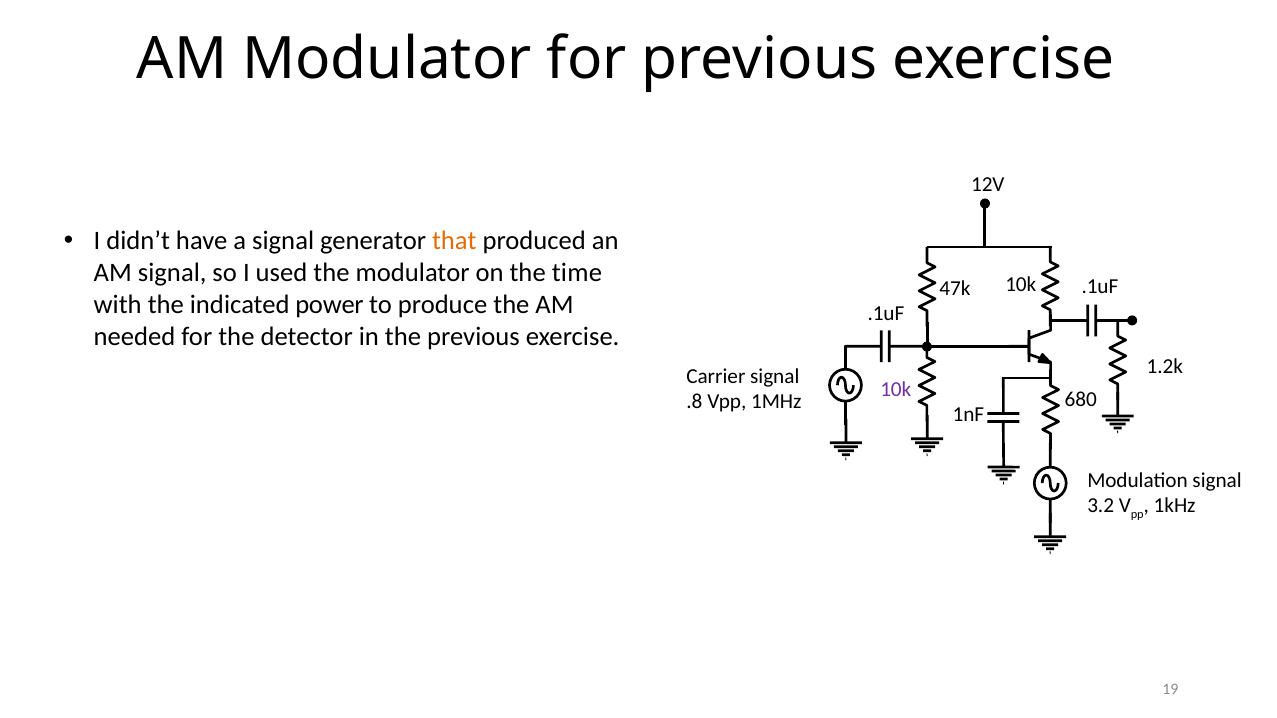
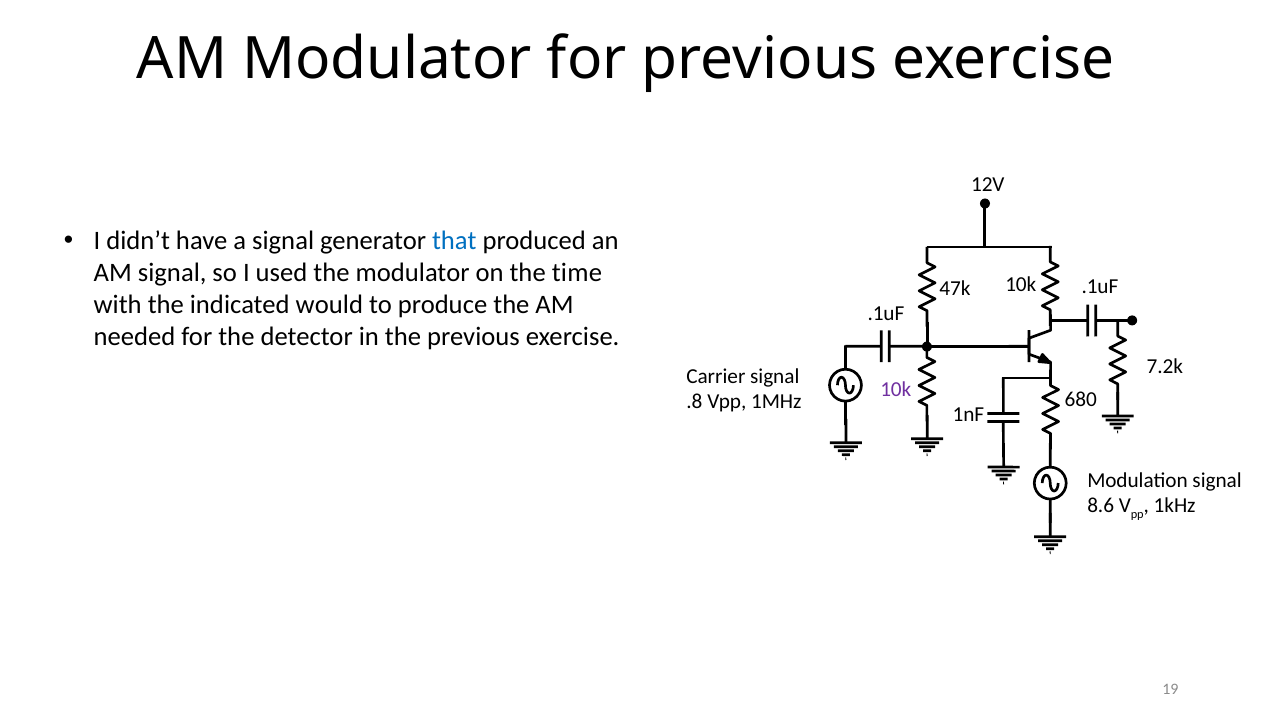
that colour: orange -> blue
power: power -> would
1.2k: 1.2k -> 7.2k
3.2: 3.2 -> 8.6
